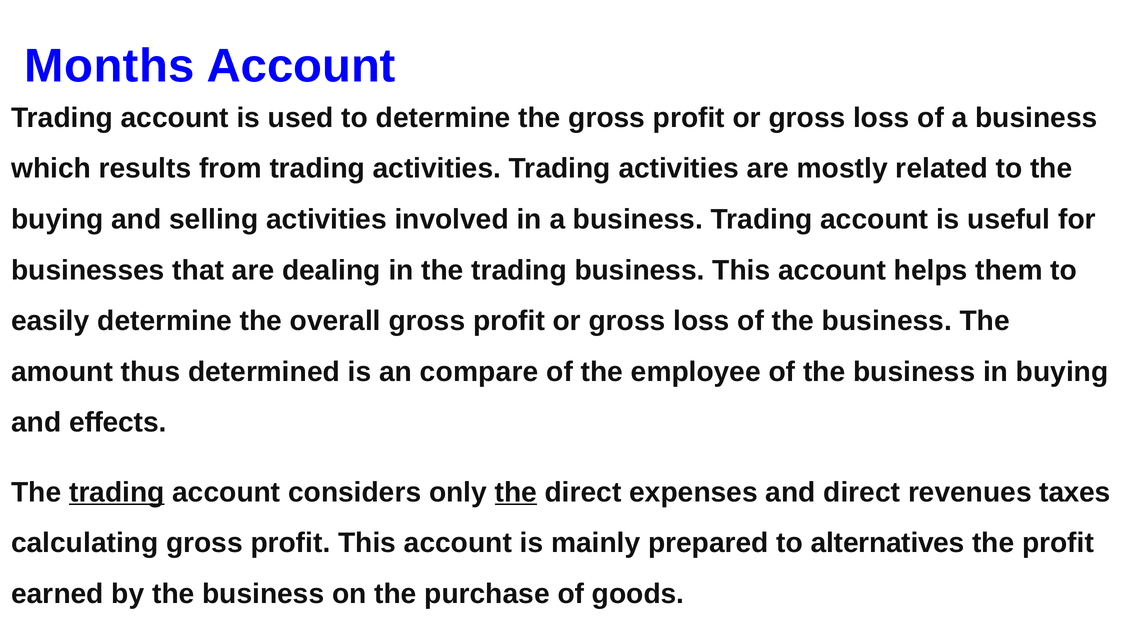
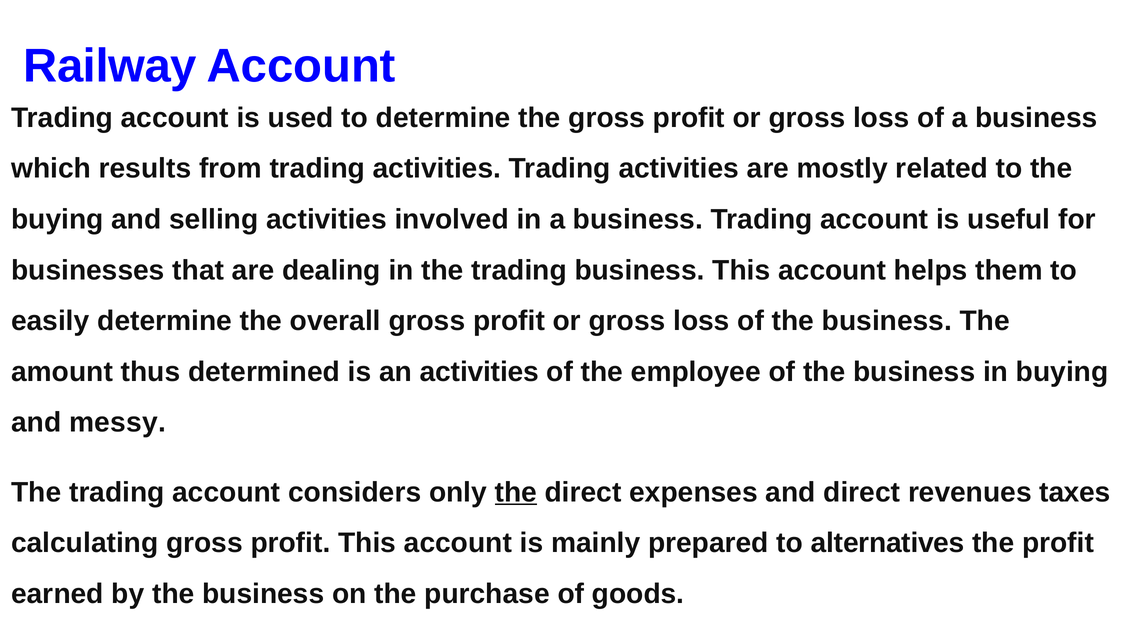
Months: Months -> Railway
an compare: compare -> activities
effects: effects -> messy
trading at (117, 492) underline: present -> none
